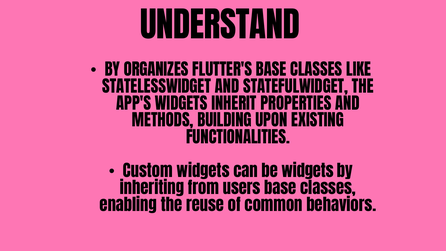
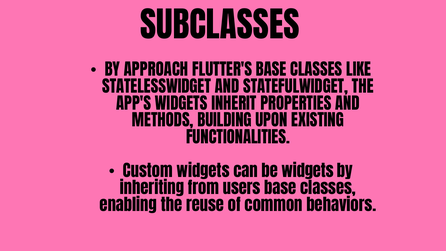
UNDERSTAND: UNDERSTAND -> SUBCLASSES
ORGANIZES: ORGANIZES -> APPROACH
